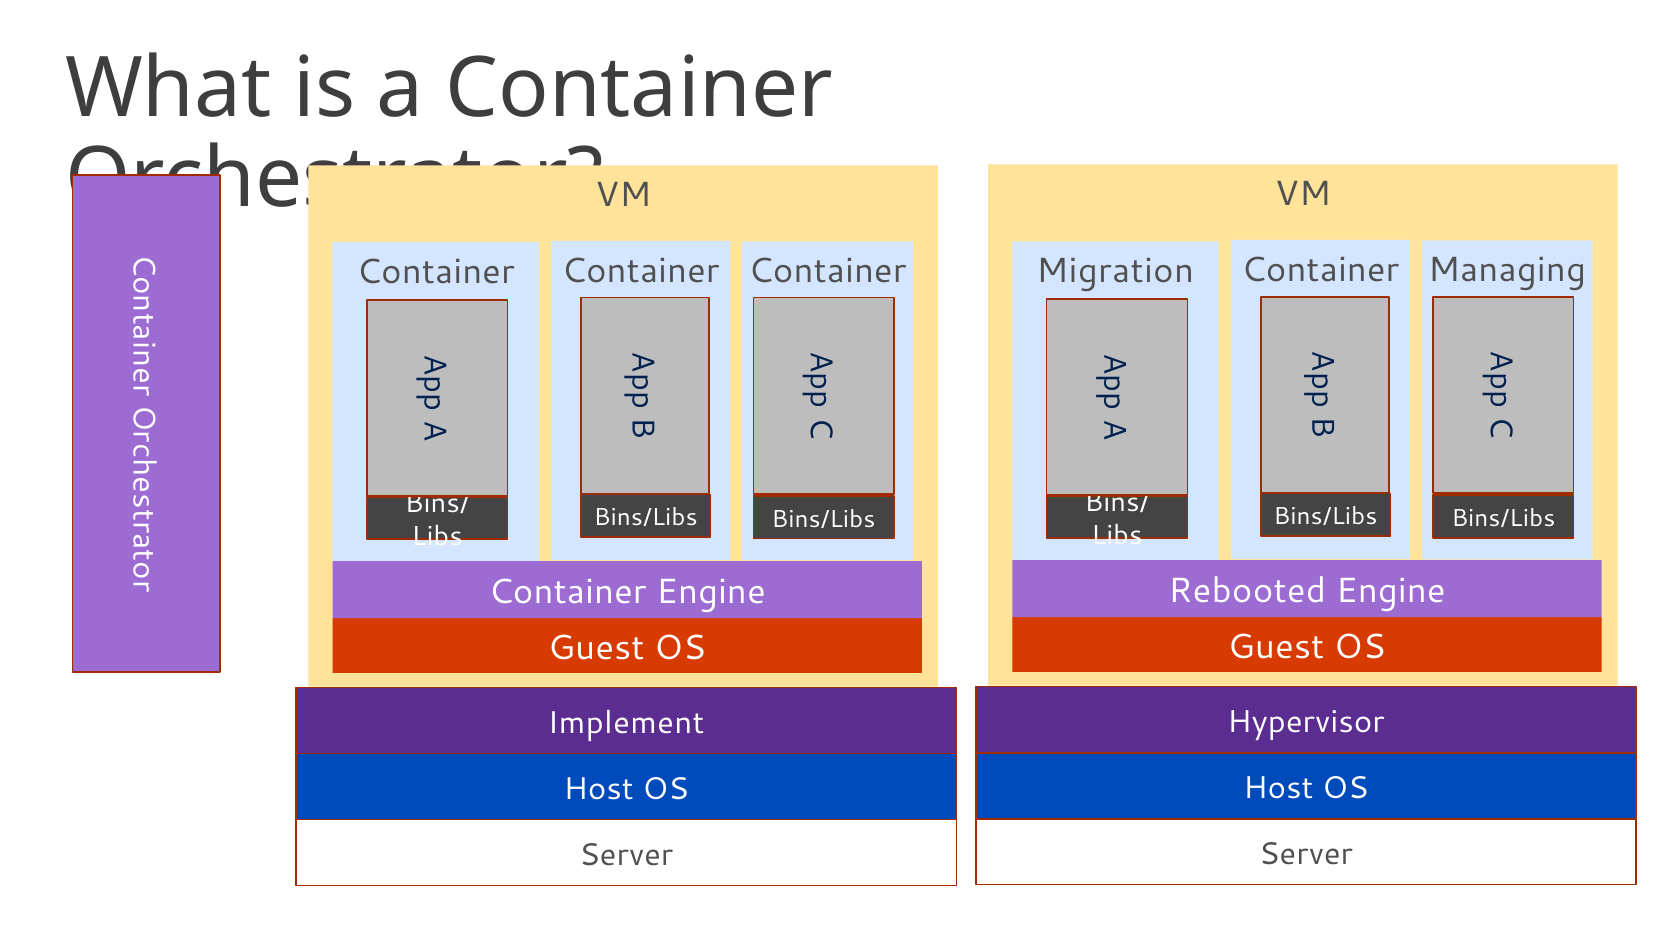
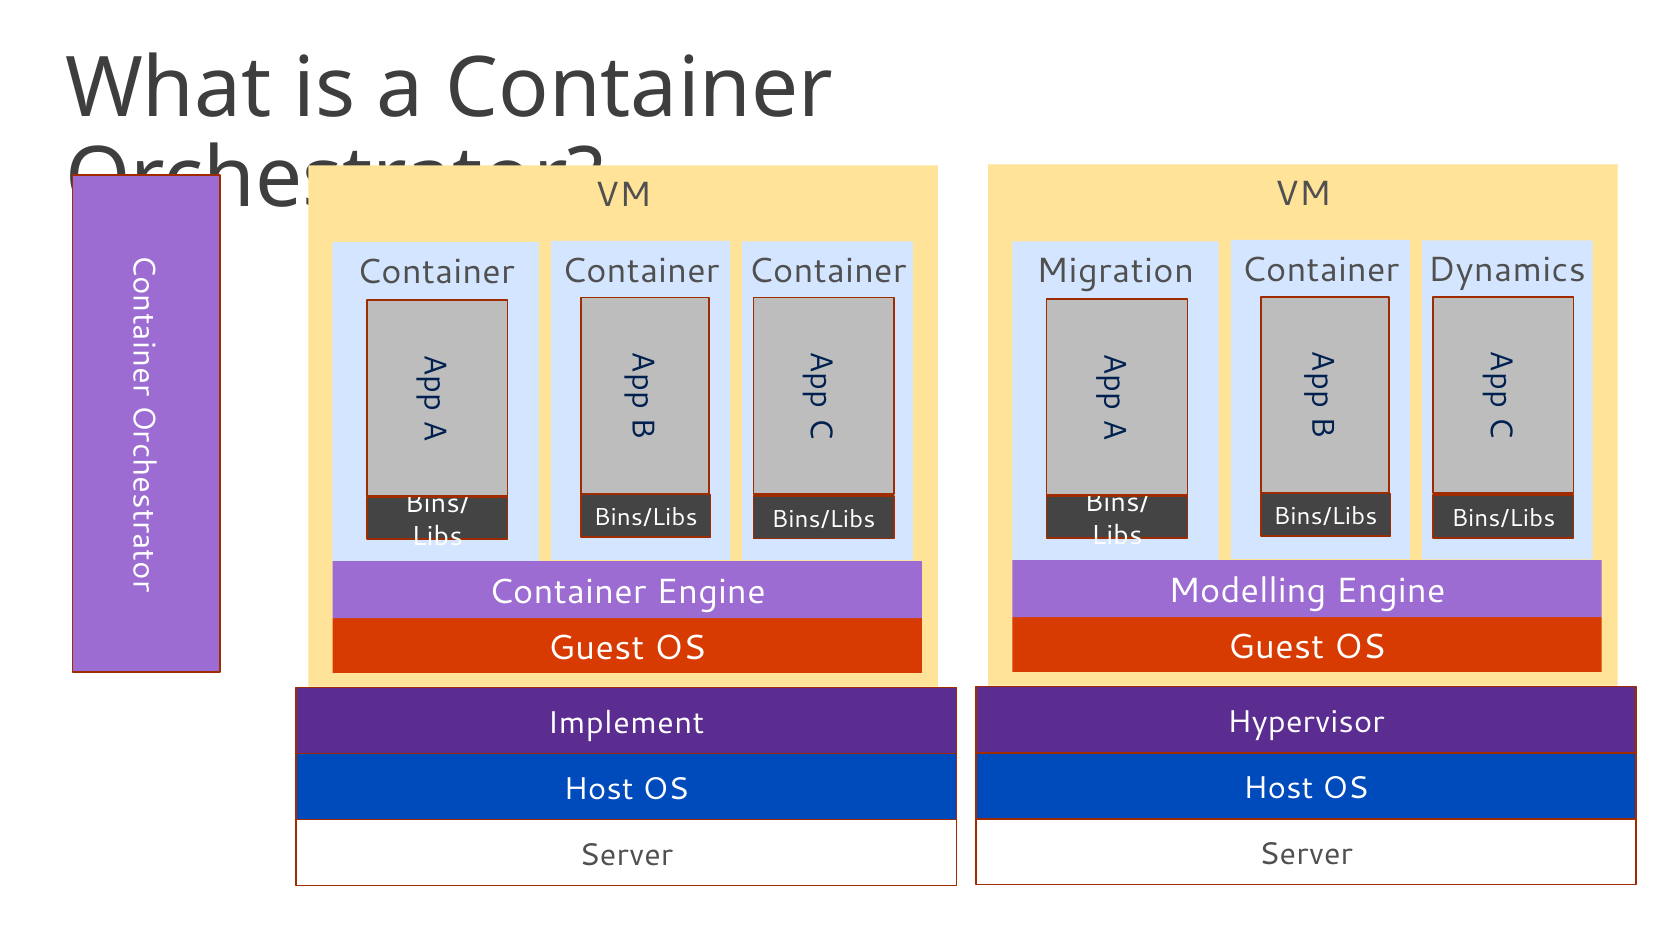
Managing: Managing -> Dynamics
Rebooted: Rebooted -> Modelling
